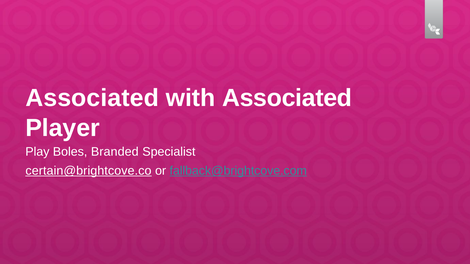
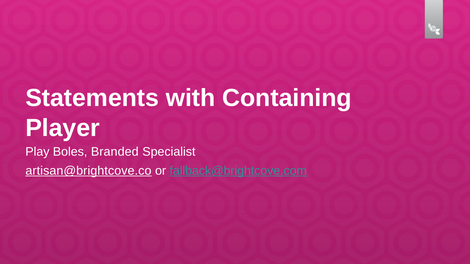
Associated at (92, 98): Associated -> Statements
with Associated: Associated -> Containing
certain@brightcove.co: certain@brightcove.co -> artisan@brightcove.co
